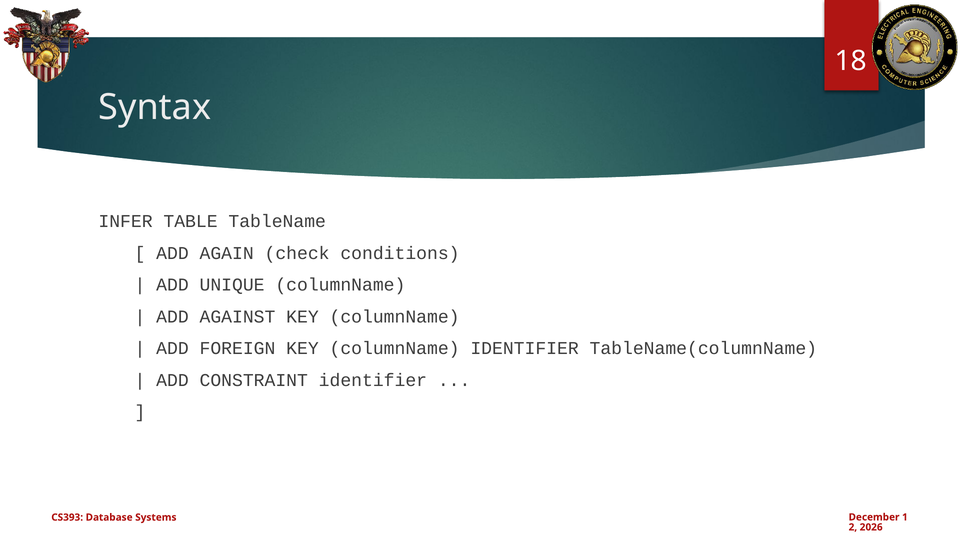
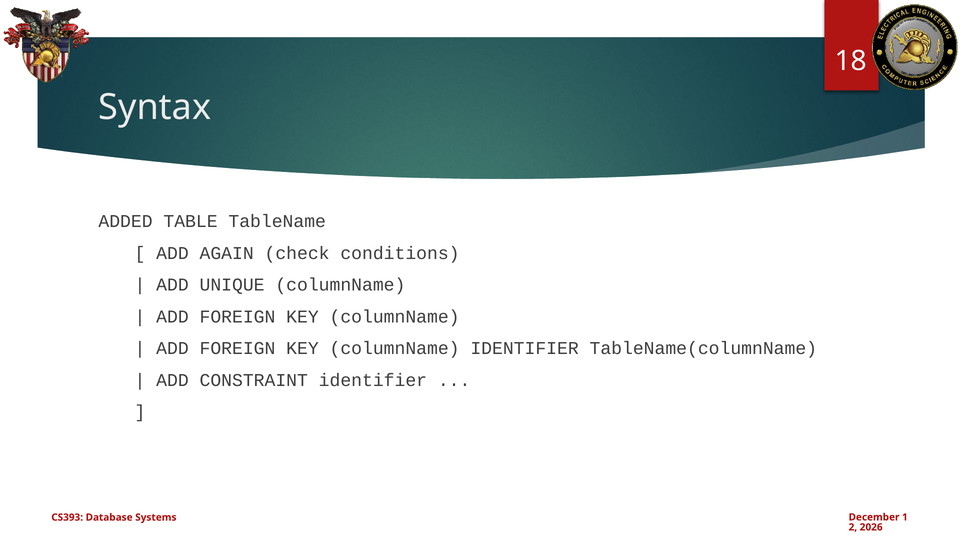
INFER: INFER -> ADDED
AGAINST at (237, 316): AGAINST -> FOREIGN
